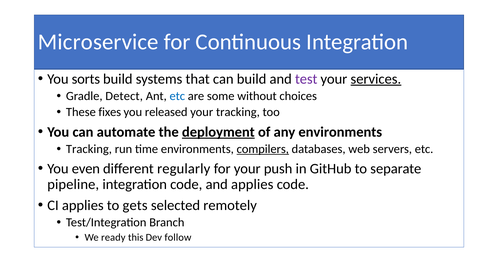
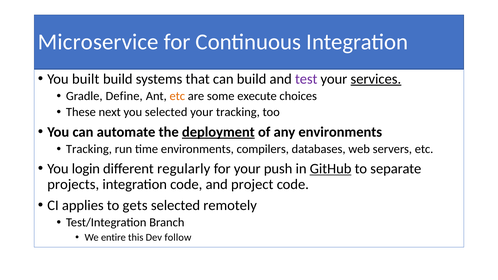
sorts: sorts -> built
Detect: Detect -> Define
etc at (177, 96) colour: blue -> orange
without: without -> execute
fixes: fixes -> next
you released: released -> selected
compilers underline: present -> none
even: even -> login
GitHub underline: none -> present
pipeline: pipeline -> projects
and applies: applies -> project
ready: ready -> entire
